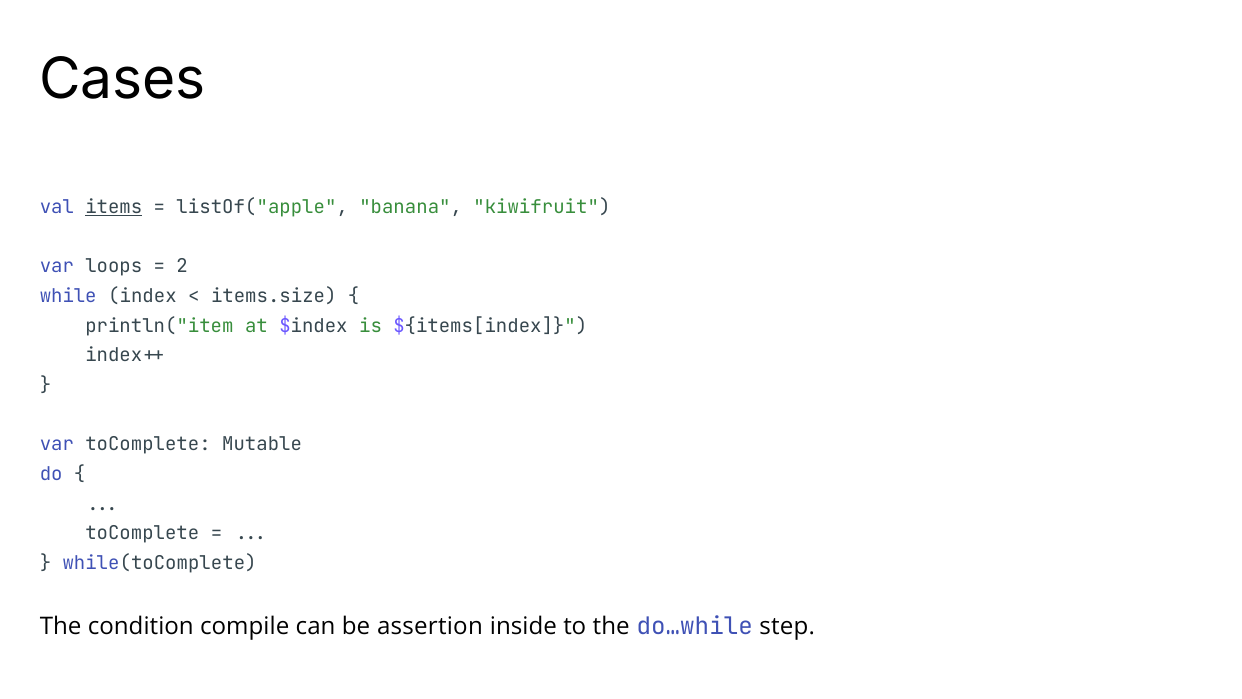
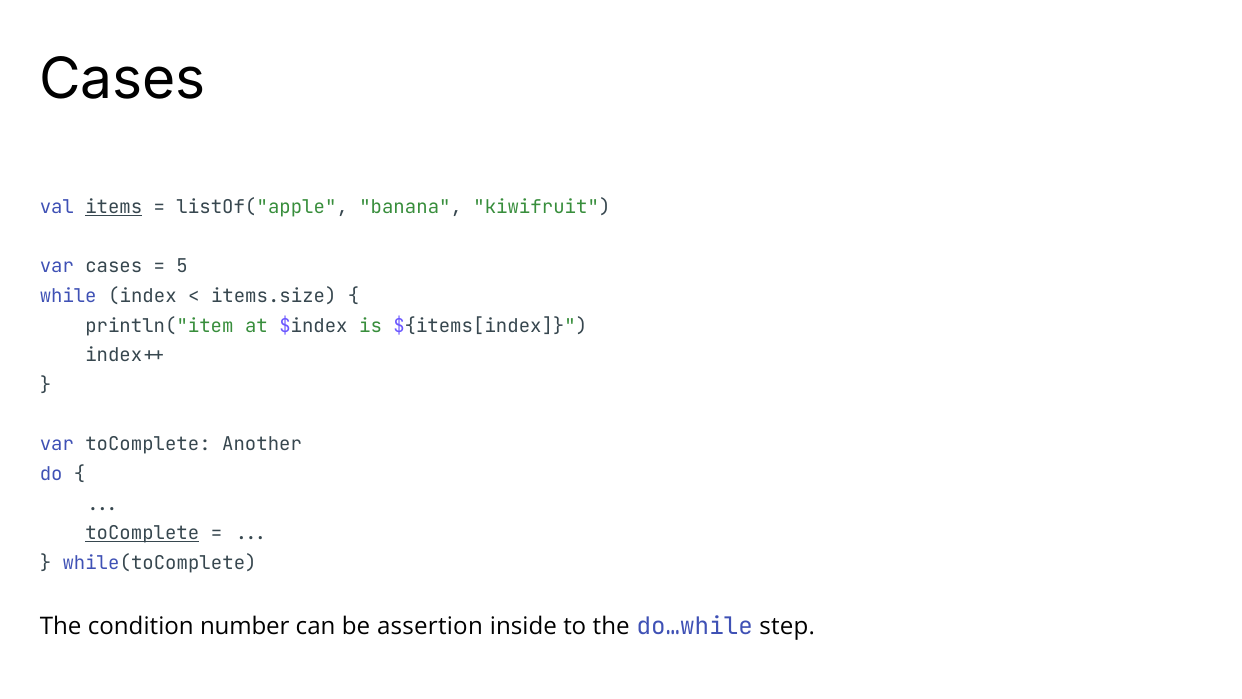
var loops: loops -> cases
2: 2 -> 5
Mutable: Mutable -> Another
toComplete at (142, 533) underline: none -> present
compile: compile -> number
